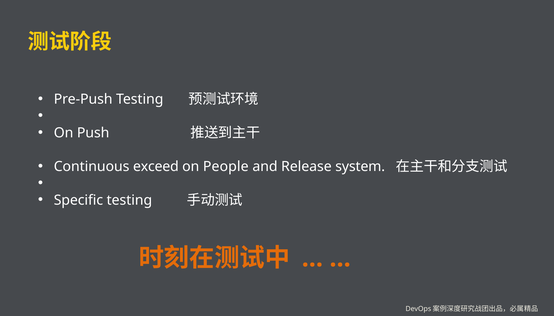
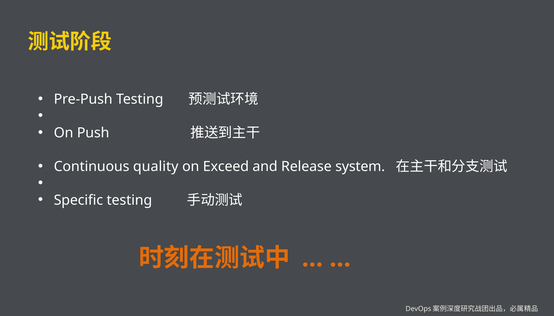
exceed: exceed -> quality
People: People -> Exceed
